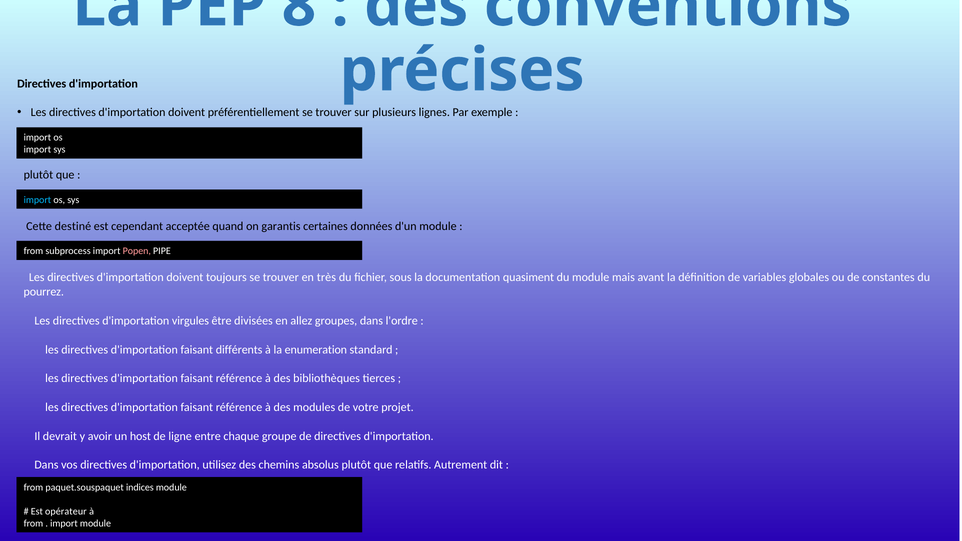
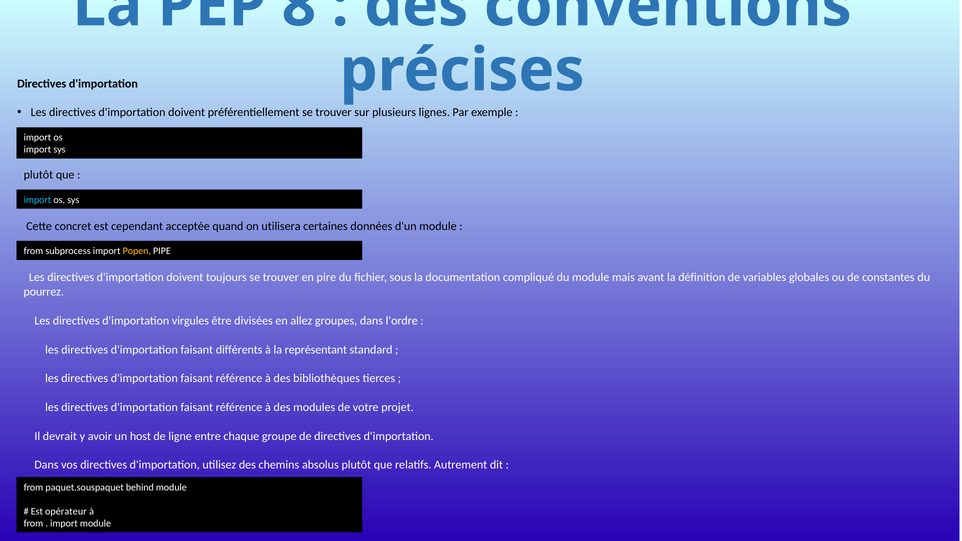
destiné: destiné -> concret
garantis: garantis -> utilisera
Popen colour: pink -> yellow
très: très -> pire
quasiment: quasiment -> compliqué
enumeration: enumeration -> représentant
indices: indices -> behind
